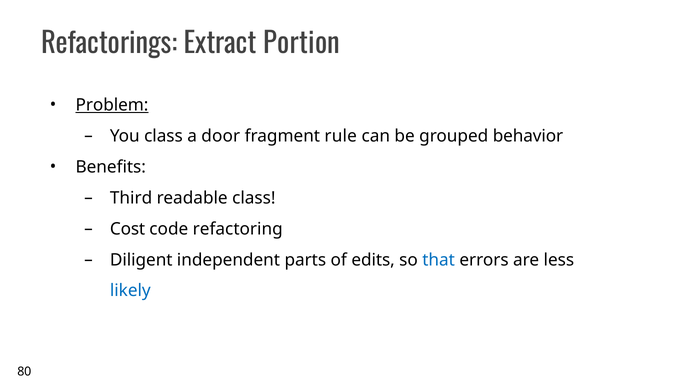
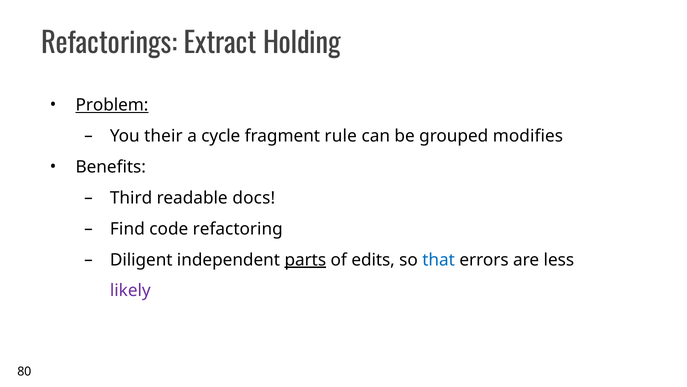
Portion: Portion -> Holding
You class: class -> their
door: door -> cycle
behavior: behavior -> modifies
readable class: class -> docs
Cost: Cost -> Find
parts underline: none -> present
likely colour: blue -> purple
